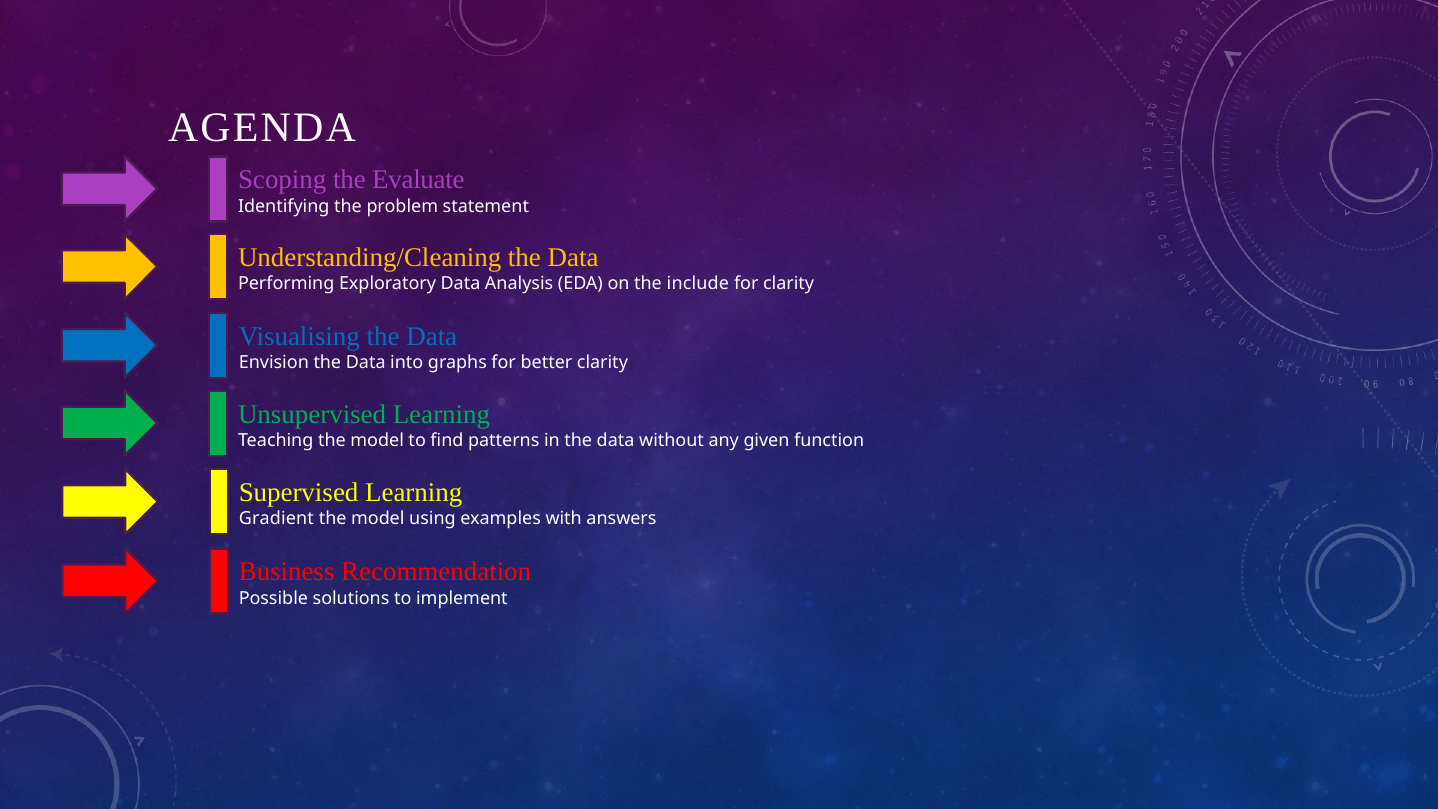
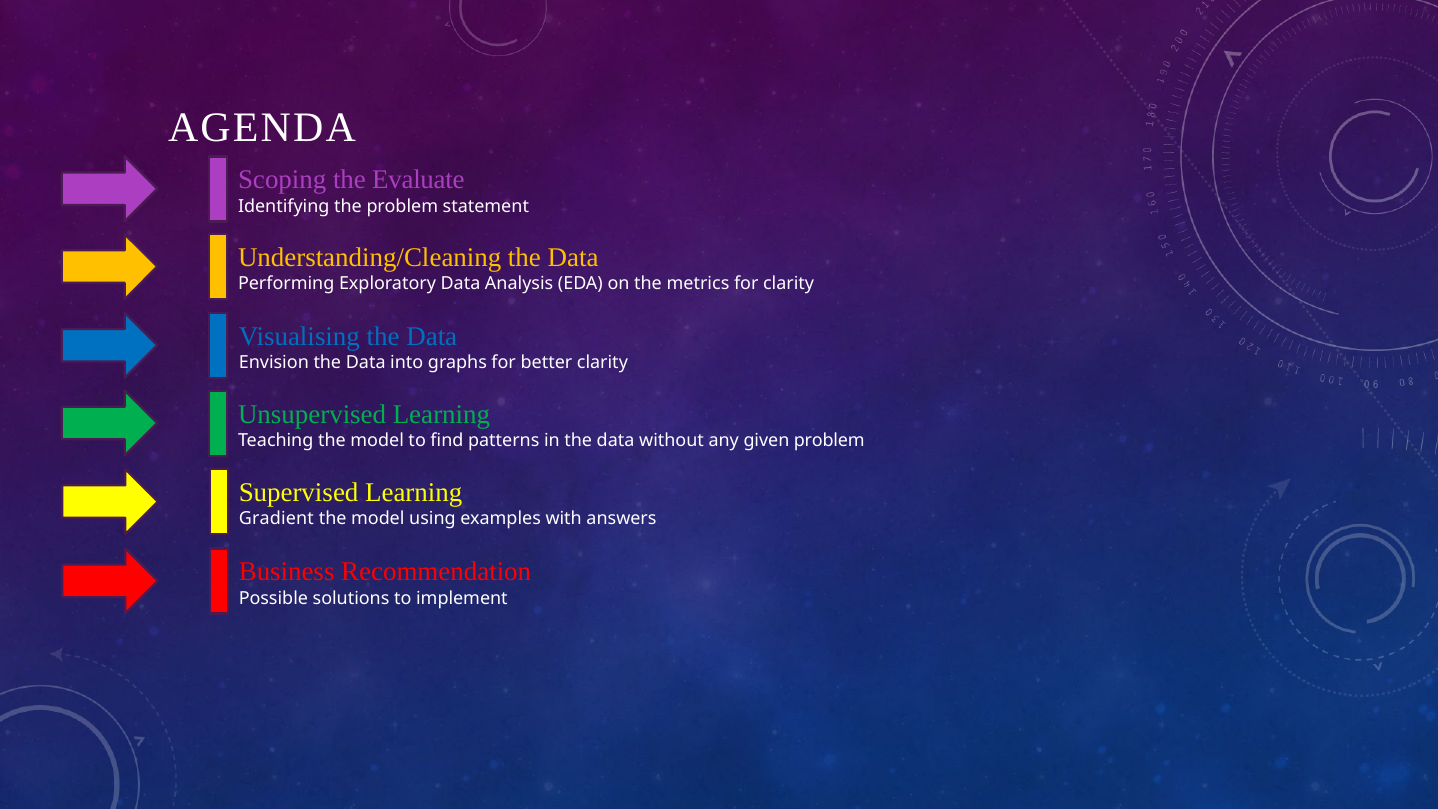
include: include -> metrics
given function: function -> problem
